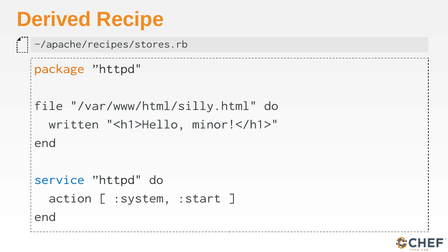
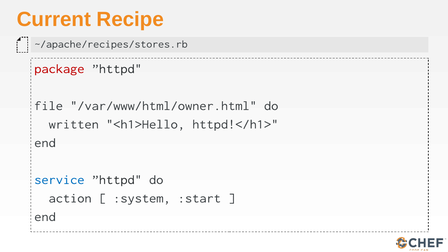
Derived: Derived -> Current
package colour: orange -> red
/var/www/html/silly.html: /var/www/html/silly.html -> /var/www/html/owner.html
minor!</h1>: minor!</h1> -> httpd!</h1>
